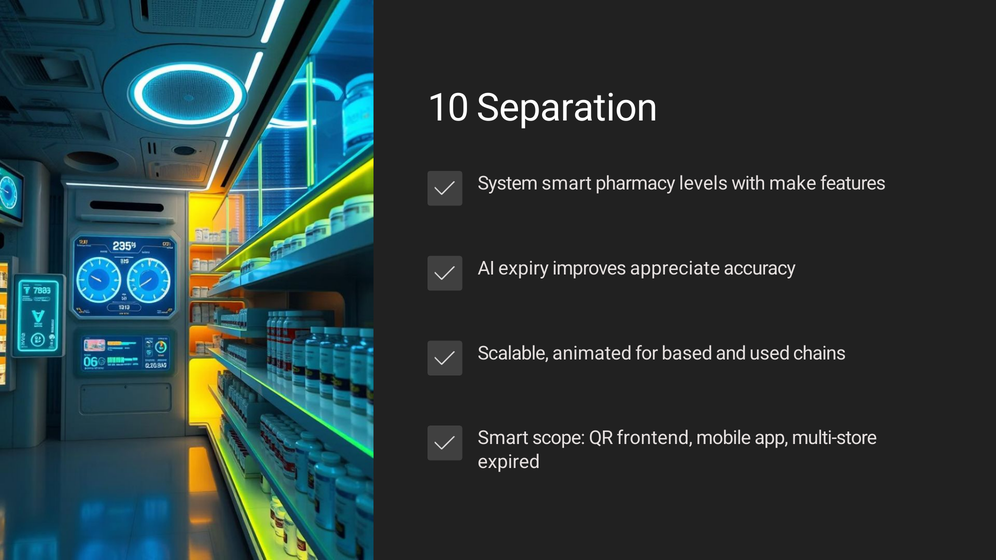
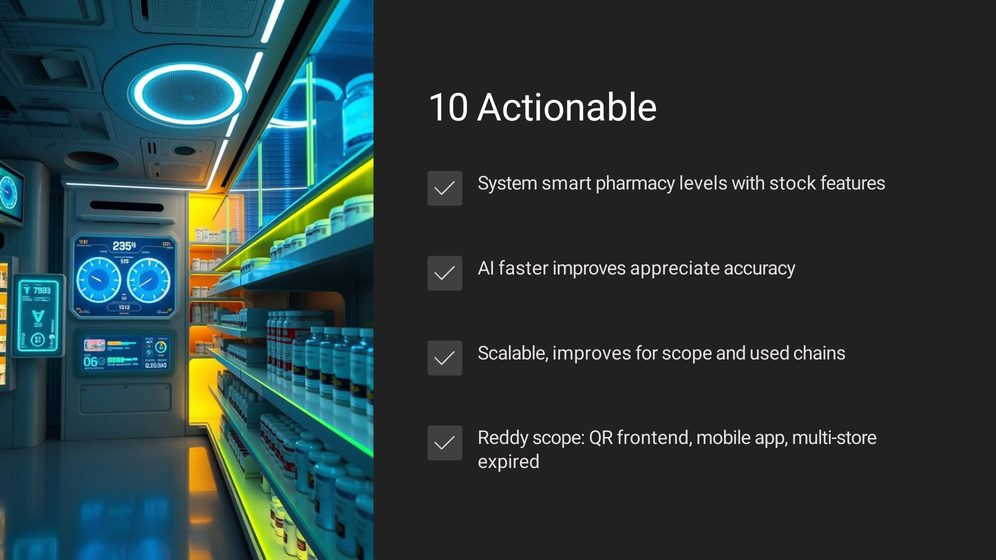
Separation: Separation -> Actionable
make: make -> stock
expiry: expiry -> faster
Scalable animated: animated -> improves
for based: based -> scope
Smart at (503, 438): Smart -> Reddy
